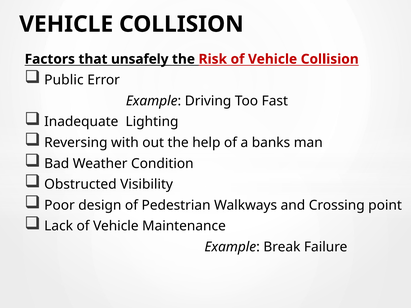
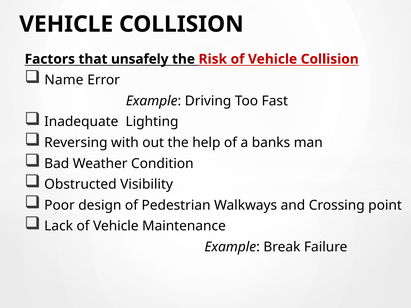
Public: Public -> Name
